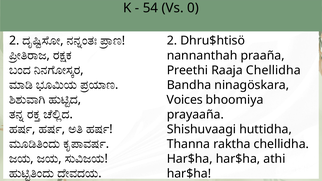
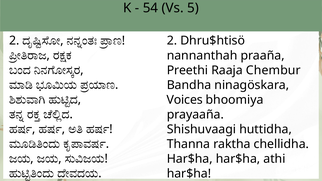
Vs 0: 0 -> 5
Raaja Chellidha: Chellidha -> Chembur
